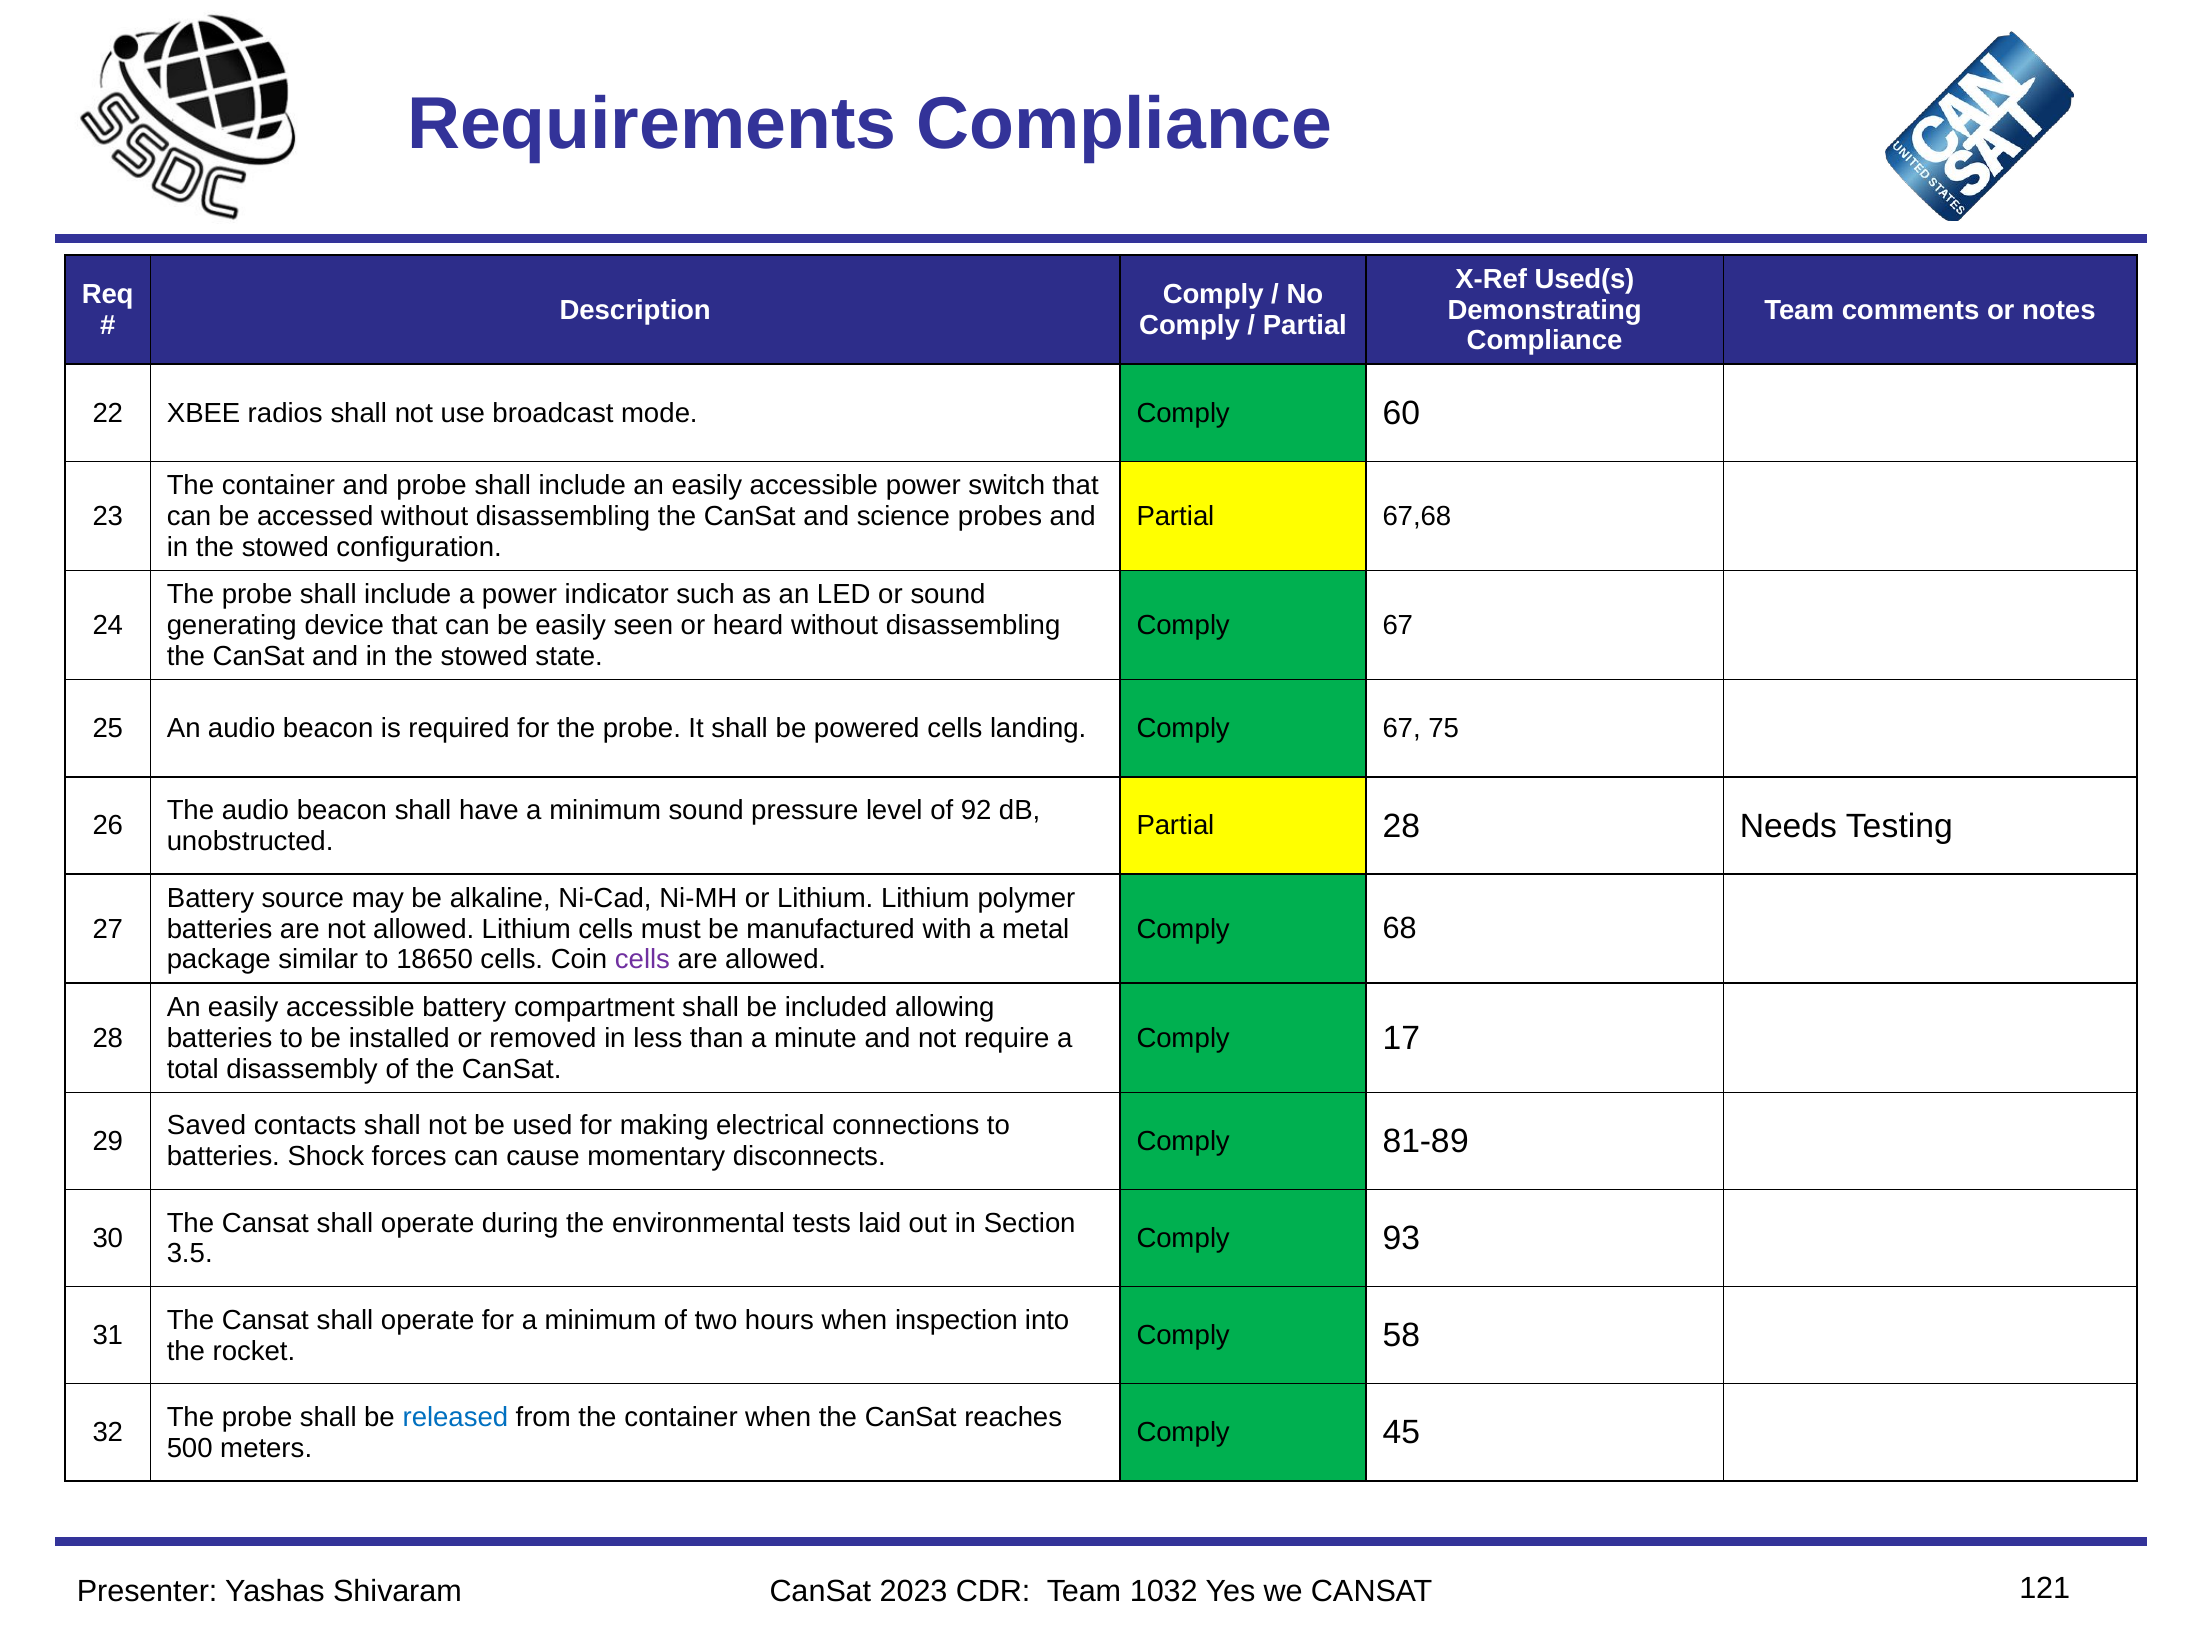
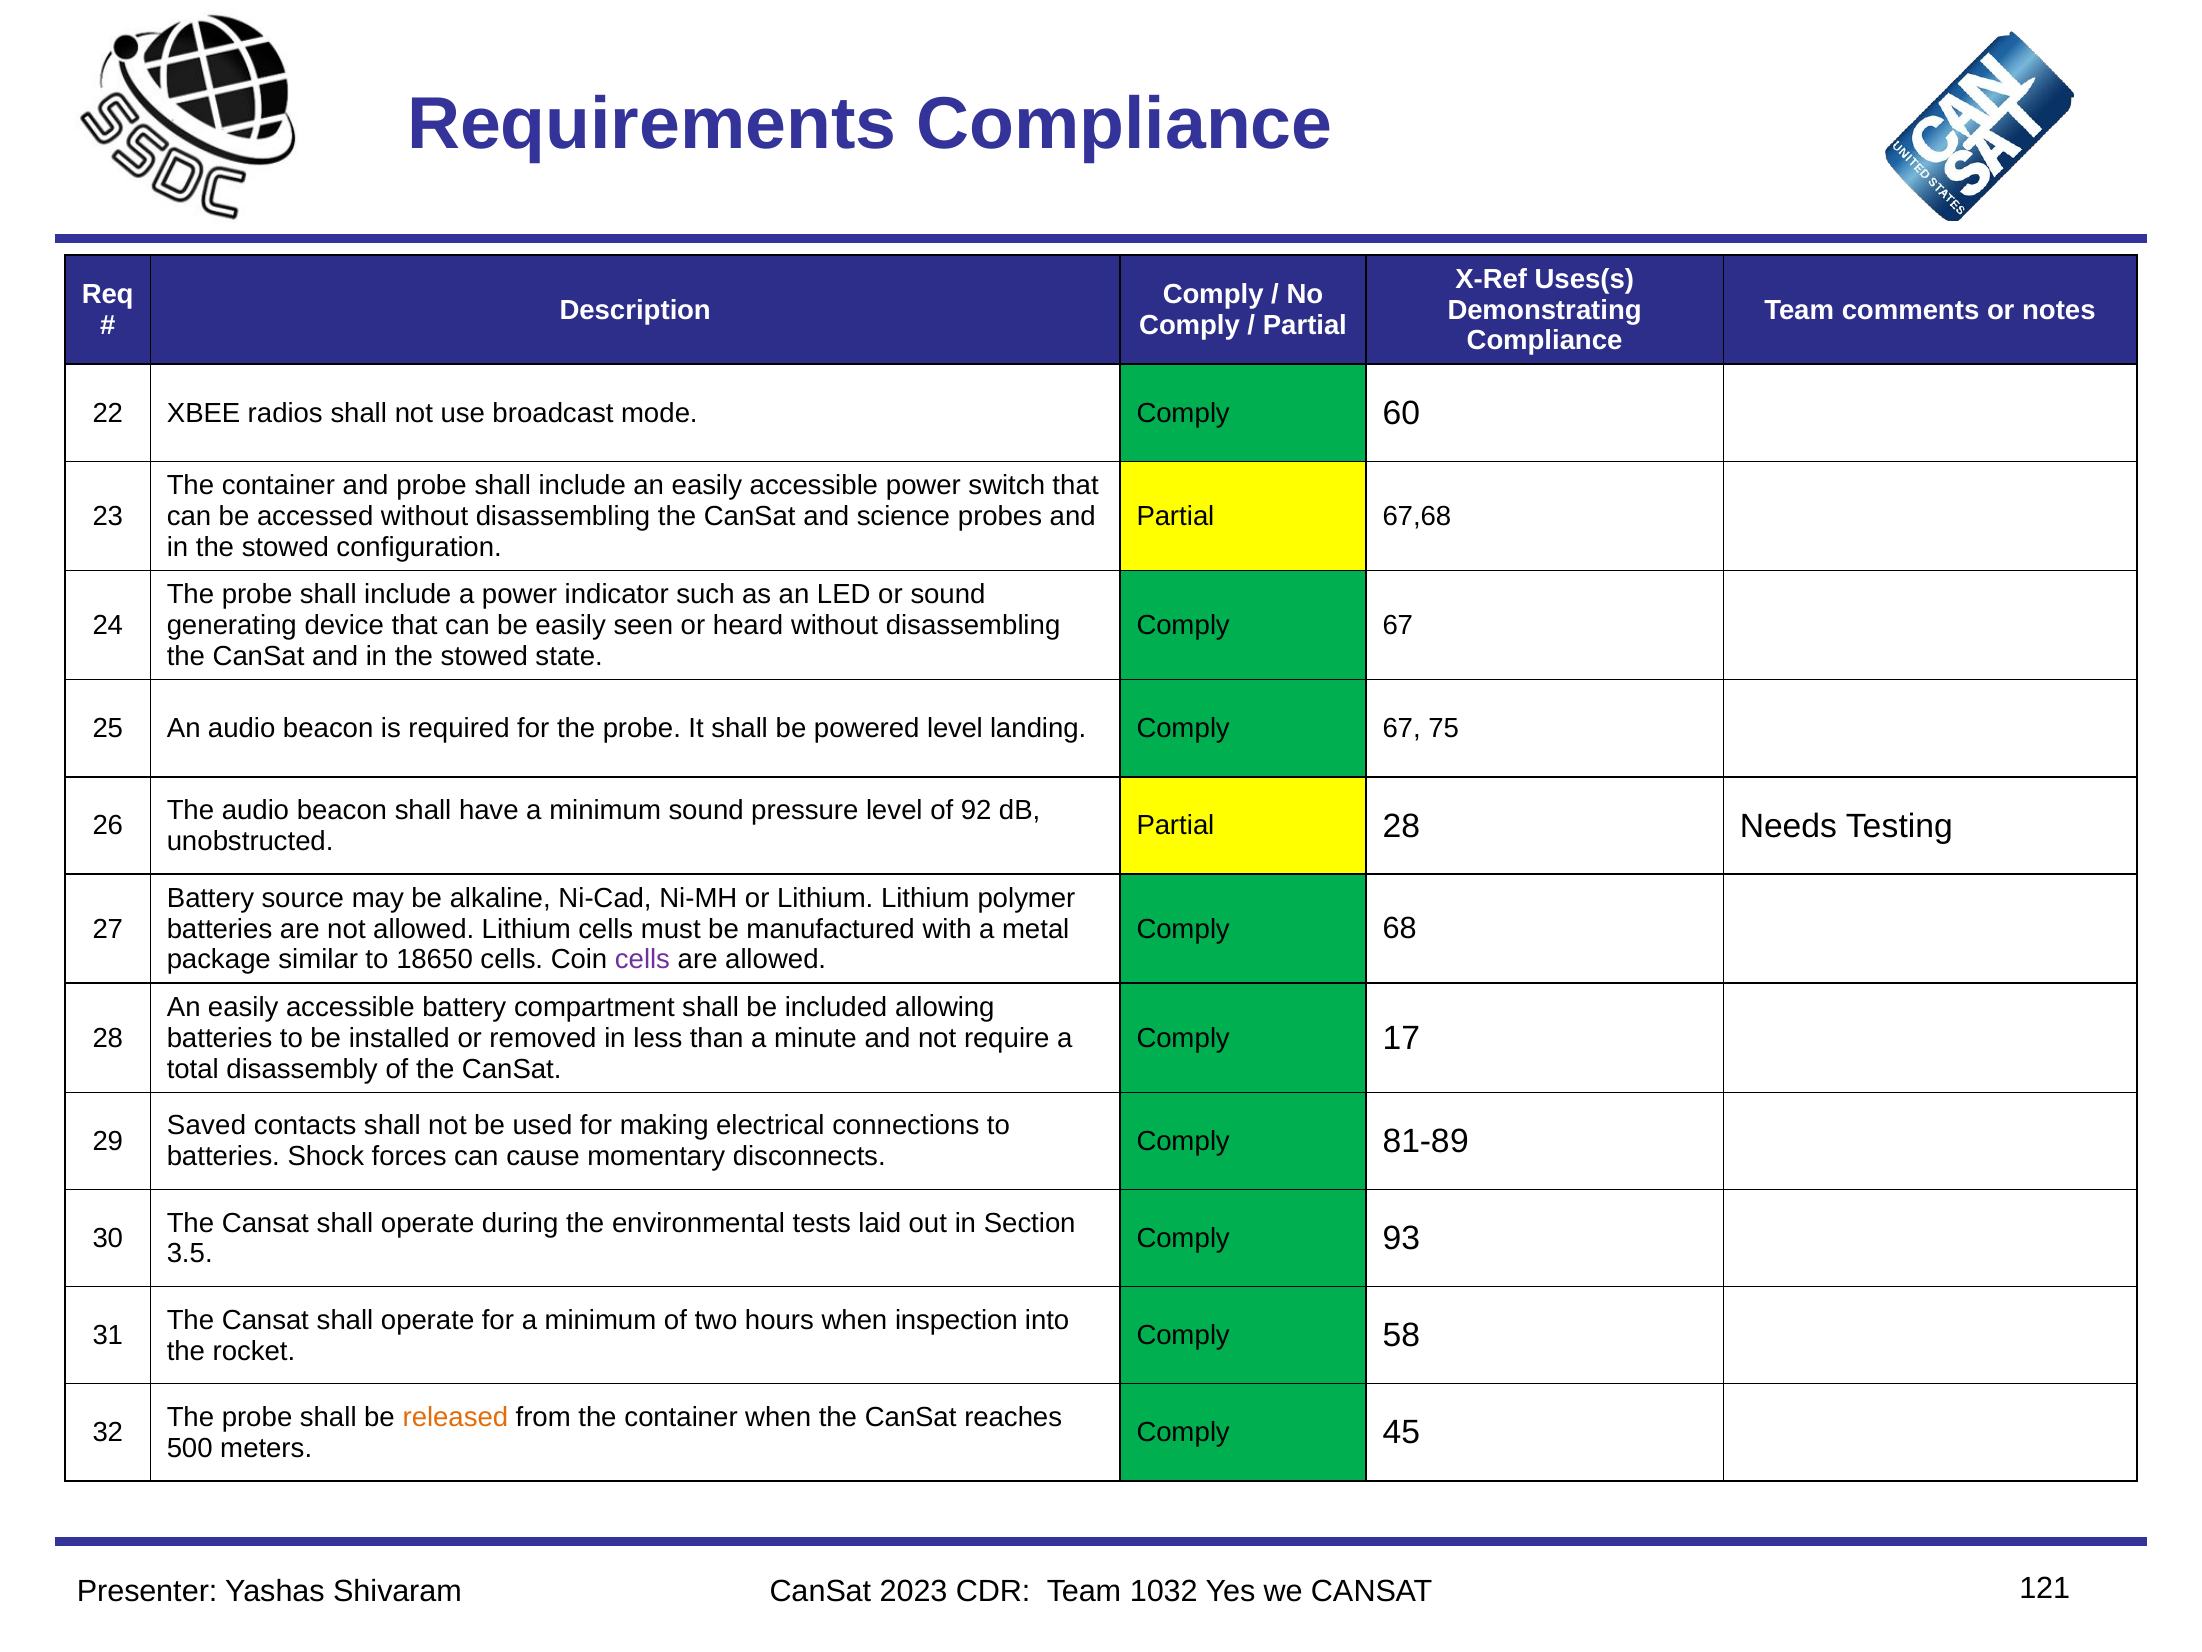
Used(s: Used(s -> Uses(s
powered cells: cells -> level
released colour: blue -> orange
